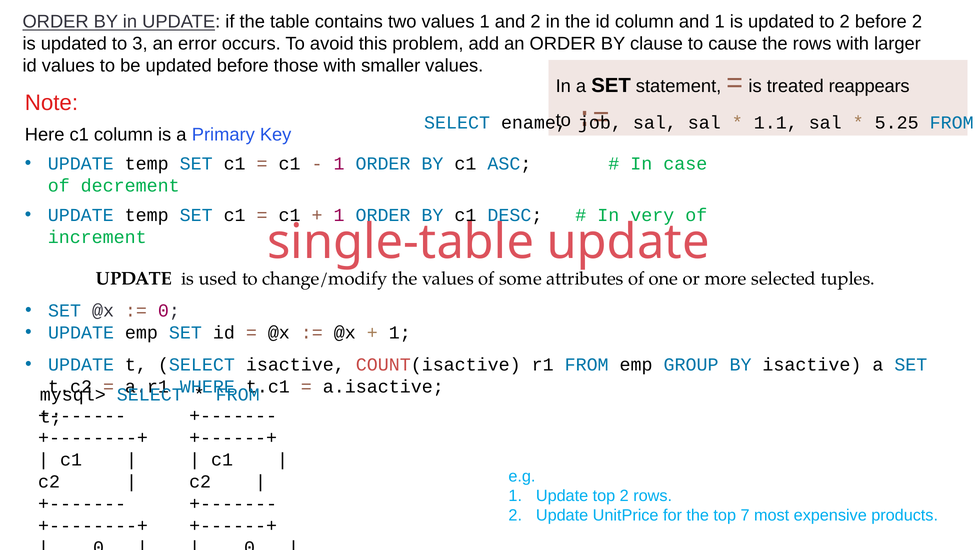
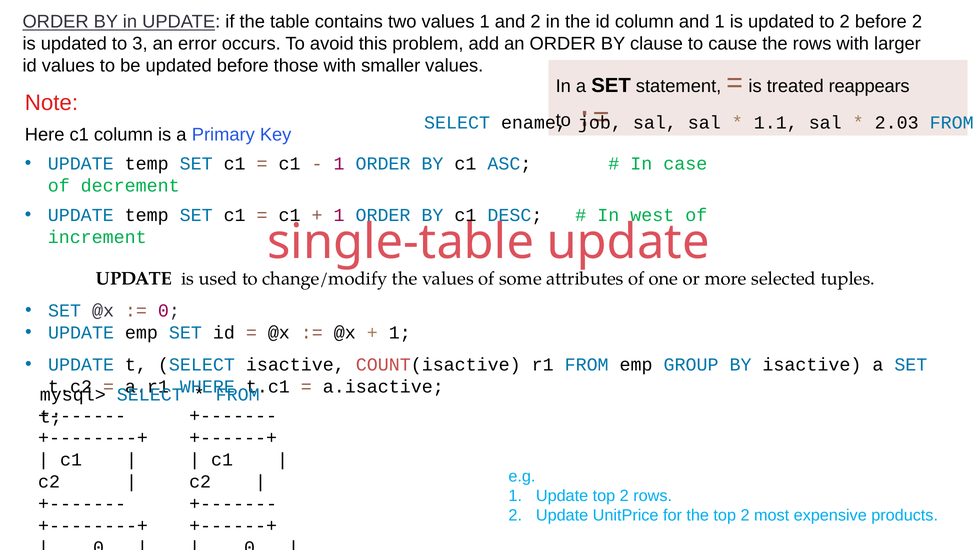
5.25: 5.25 -> 2.03
very: very -> west
the top 7: 7 -> 2
